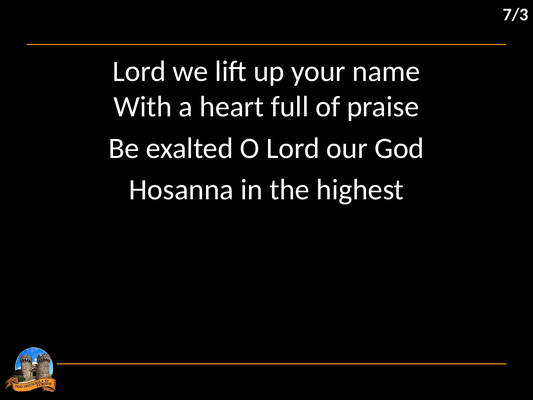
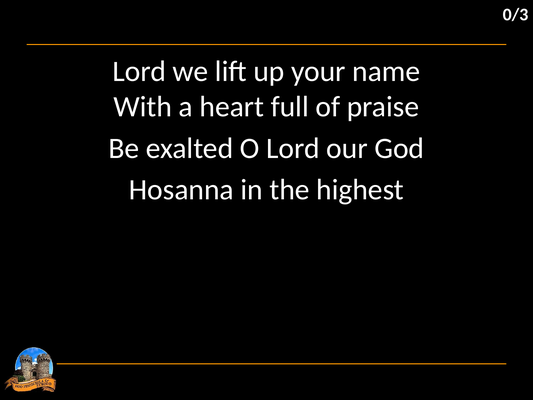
7/3: 7/3 -> 0/3
